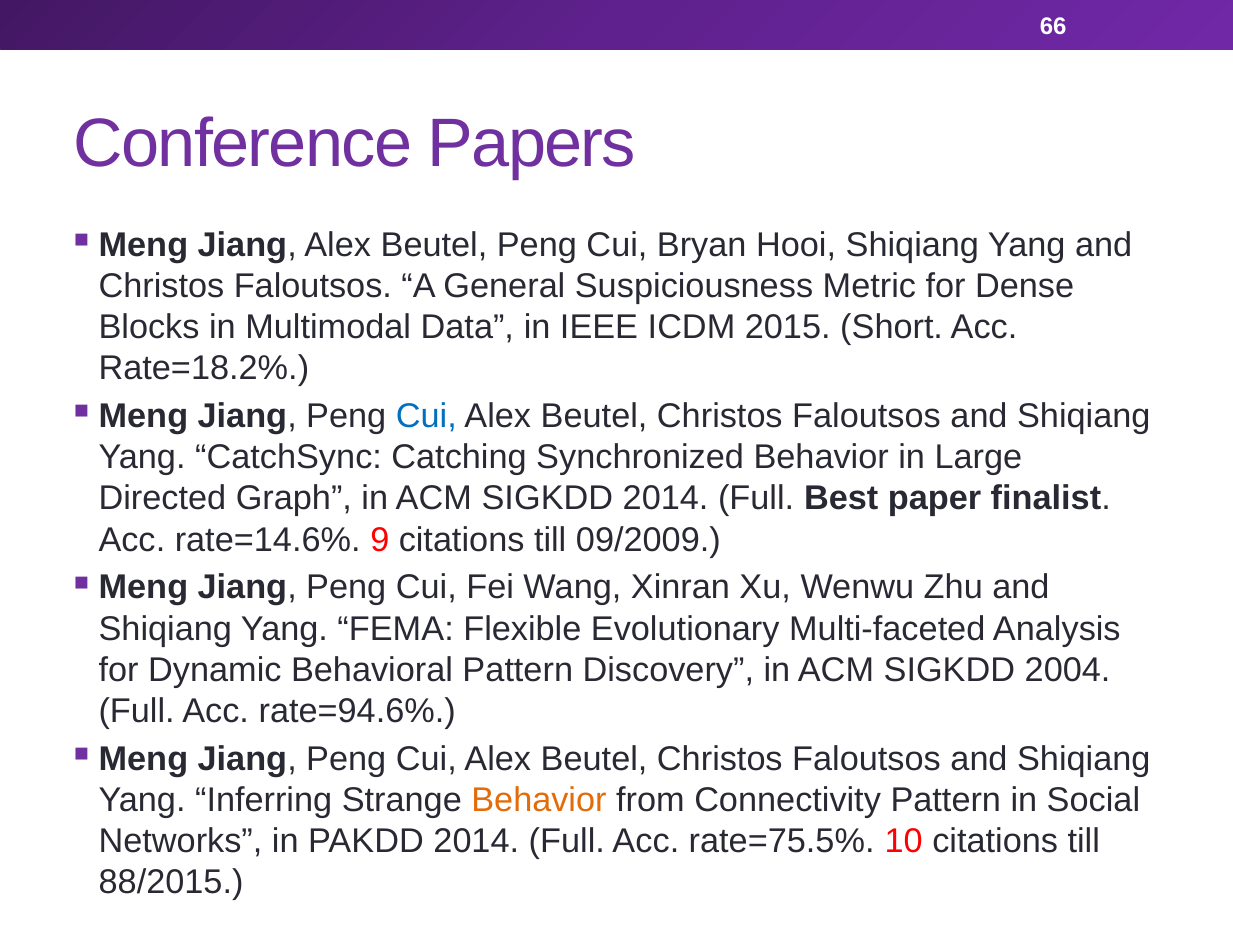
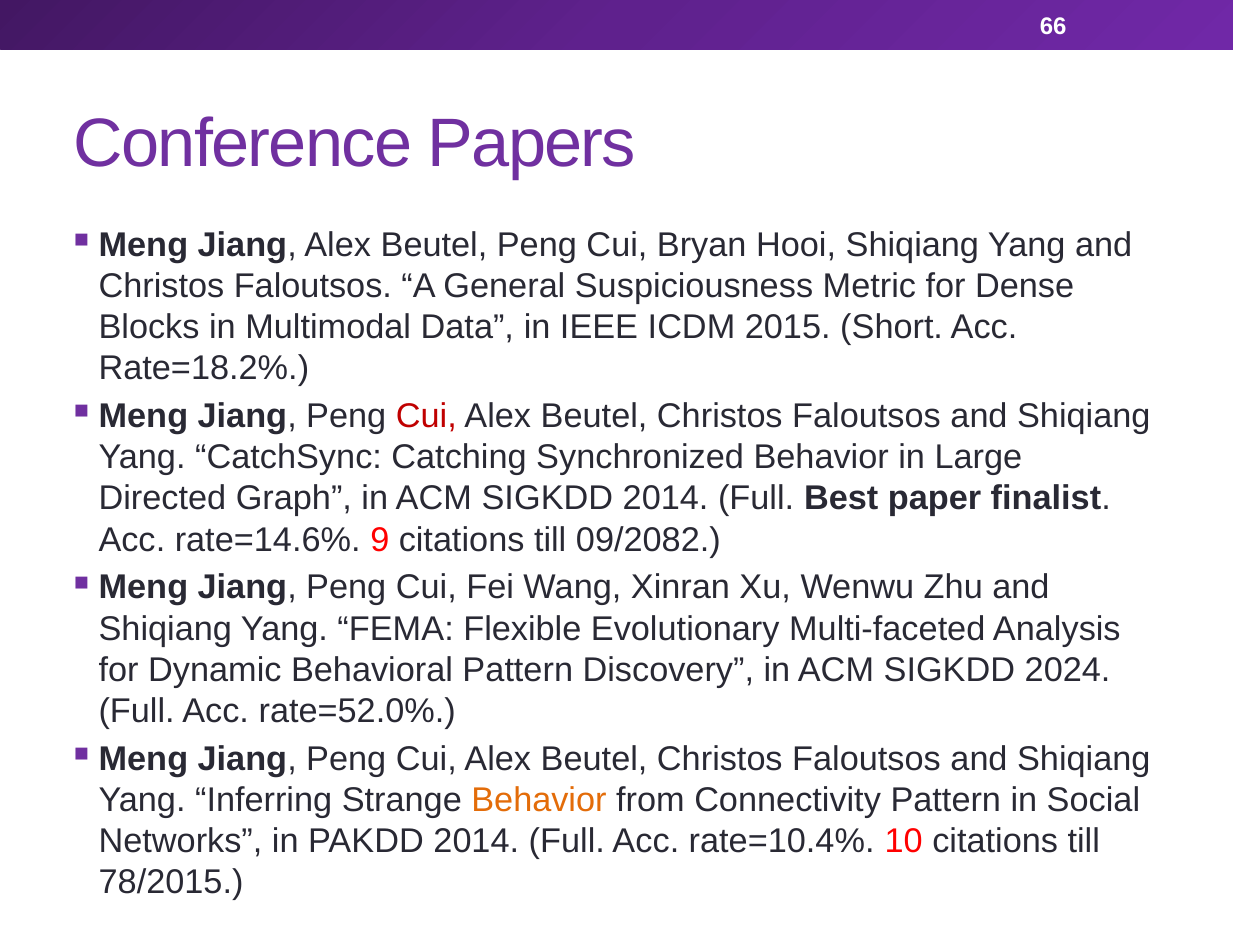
Cui at (426, 416) colour: blue -> red
09/2009: 09/2009 -> 09/2082
2004: 2004 -> 2024
rate=94.6%: rate=94.6% -> rate=52.0%
rate=75.5%: rate=75.5% -> rate=10.4%
88/2015: 88/2015 -> 78/2015
